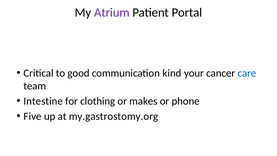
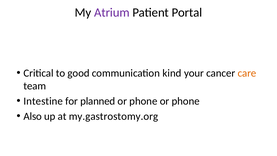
care colour: blue -> orange
clothing: clothing -> planned
makes at (143, 101): makes -> phone
Five: Five -> Also
